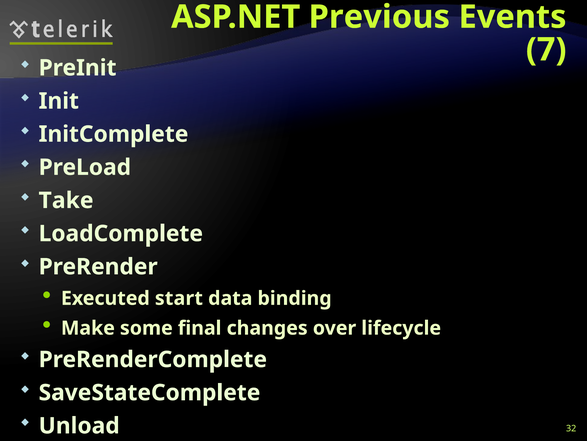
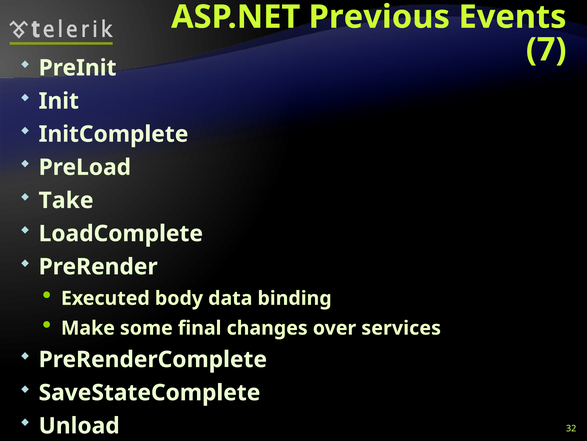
start: start -> body
lifecycle: lifecycle -> services
